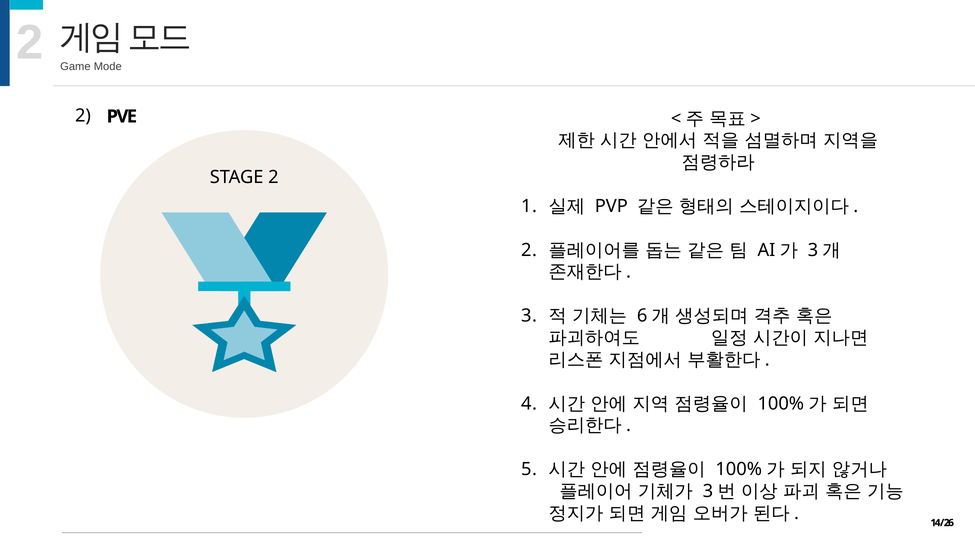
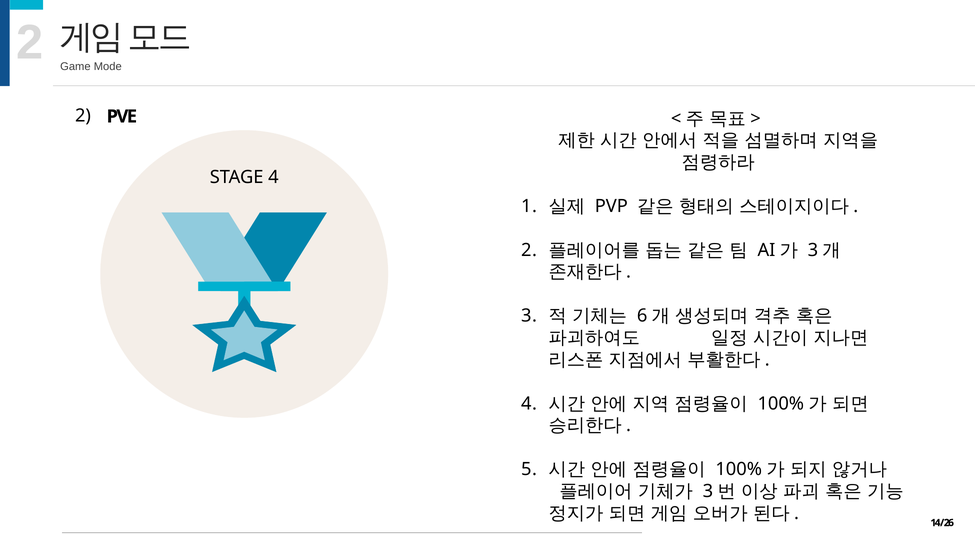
STAGE 2: 2 -> 4
